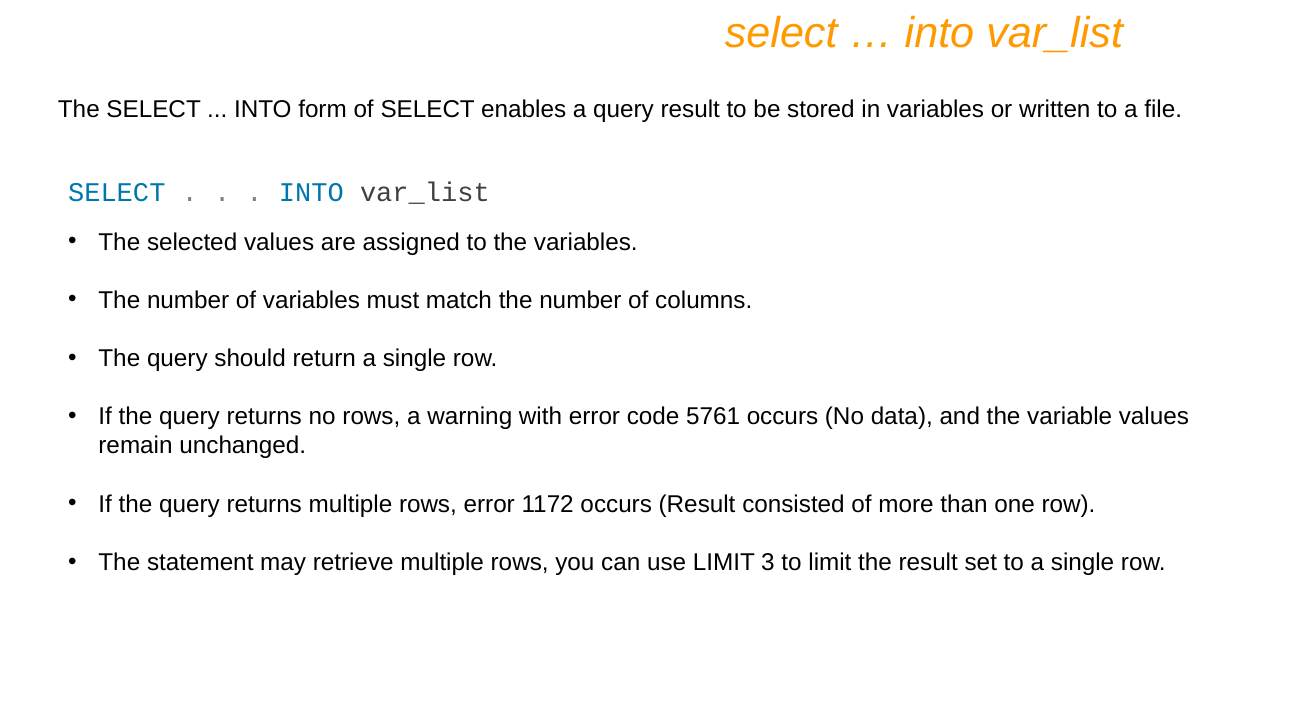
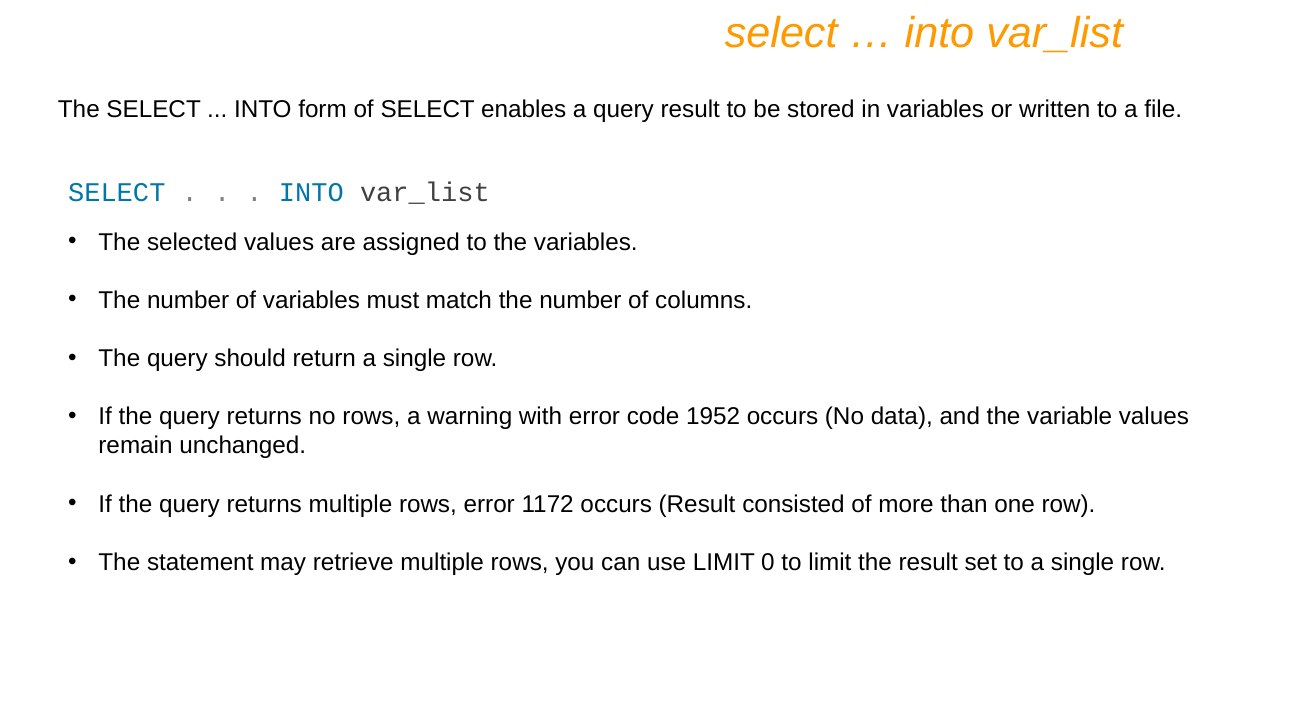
5761: 5761 -> 1952
3: 3 -> 0
